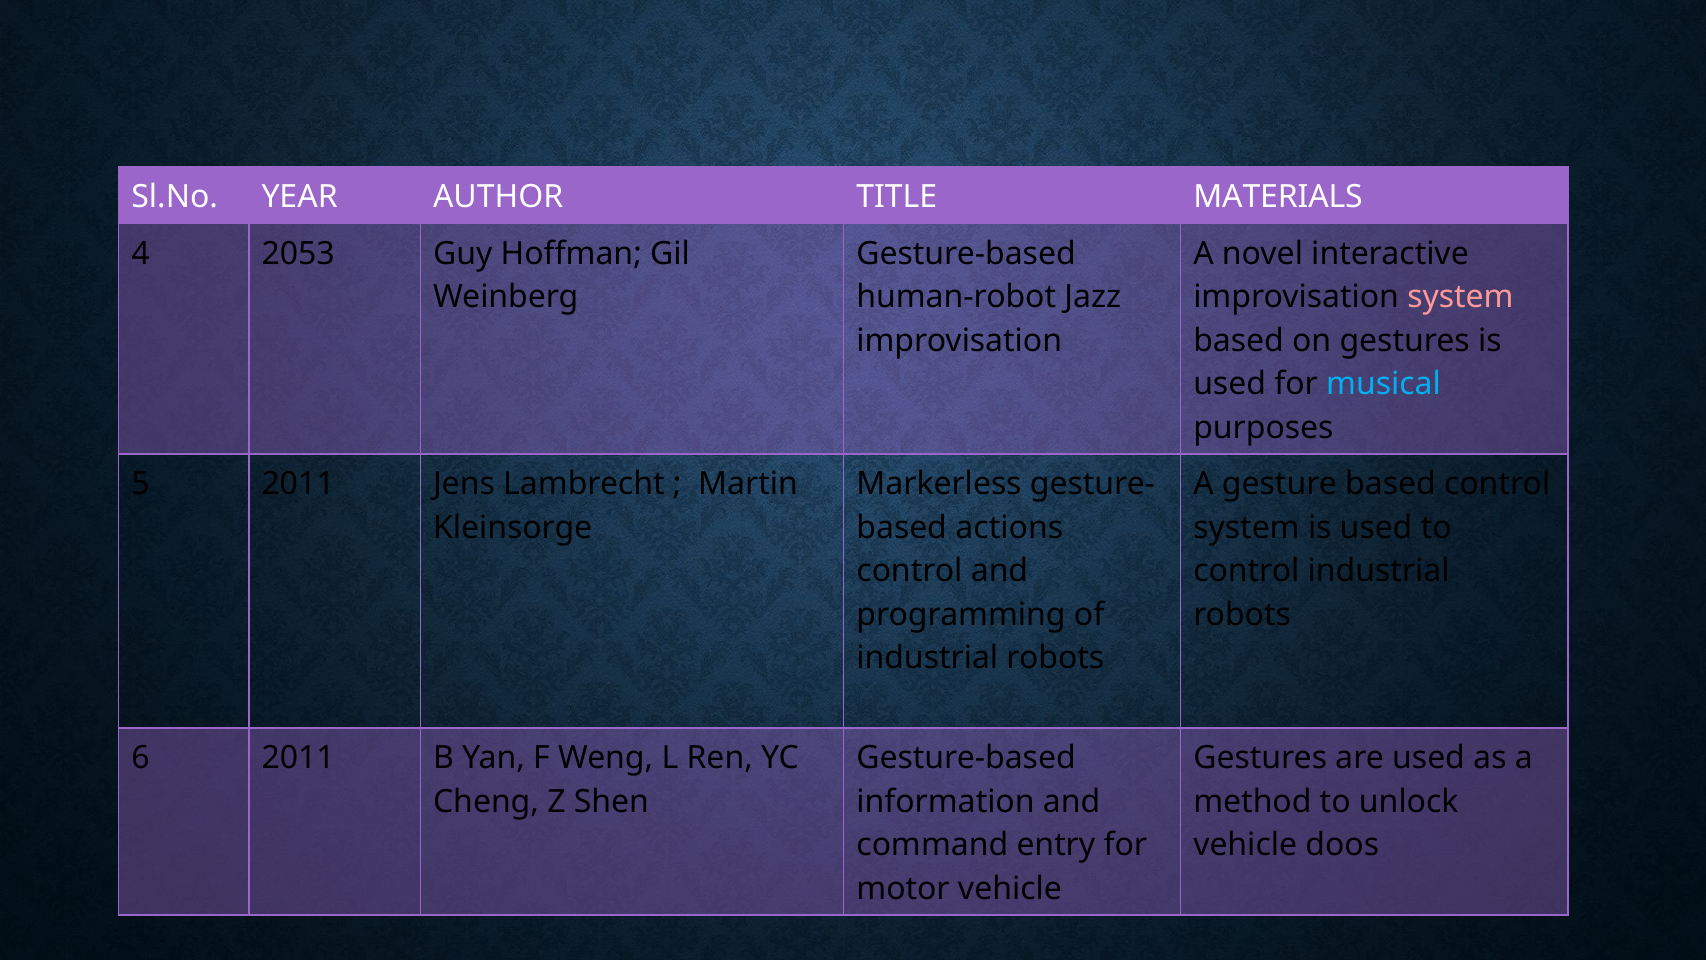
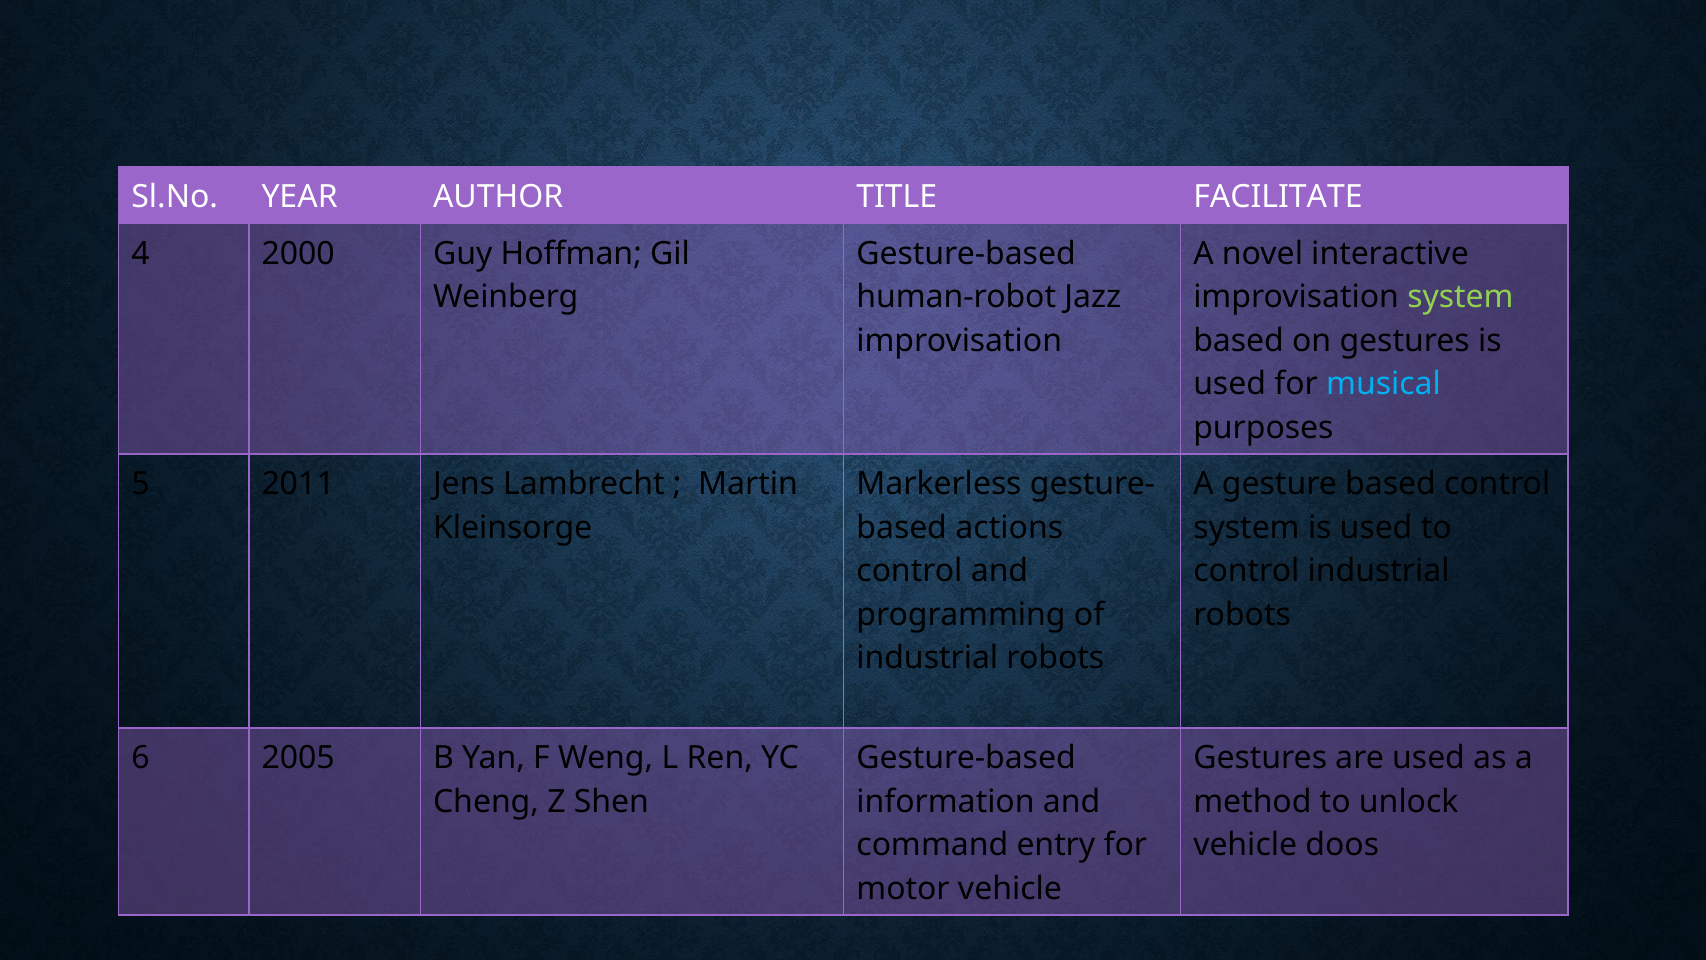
MATERIALS: MATERIALS -> FACILITATE
2053: 2053 -> 2000
system at (1460, 297) colour: pink -> light green
6 2011: 2011 -> 2005
